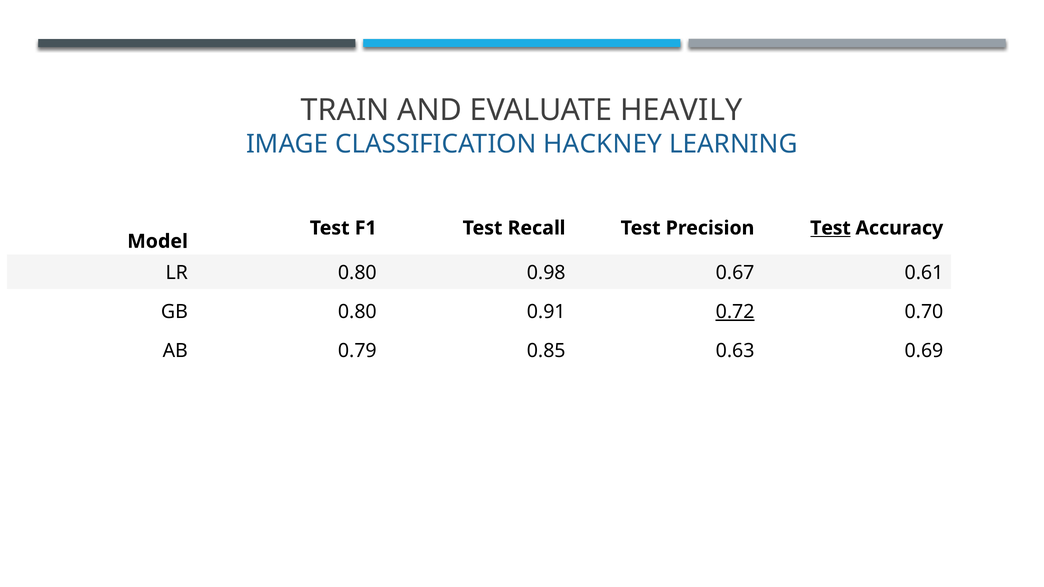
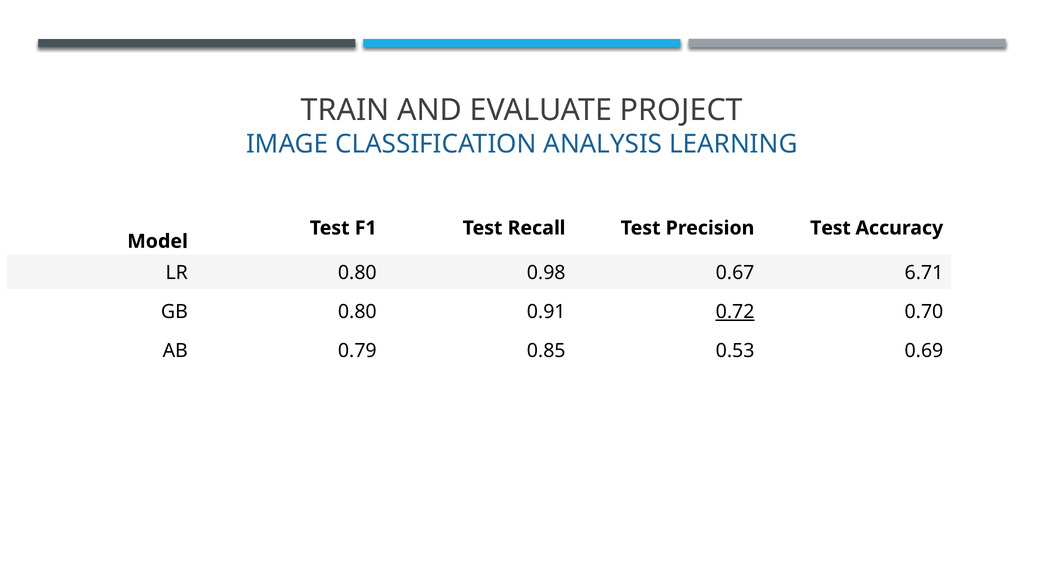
HEAVILY: HEAVILY -> PROJECT
HACKNEY: HACKNEY -> ANALYSIS
Test at (830, 228) underline: present -> none
0.61: 0.61 -> 6.71
0.63: 0.63 -> 0.53
